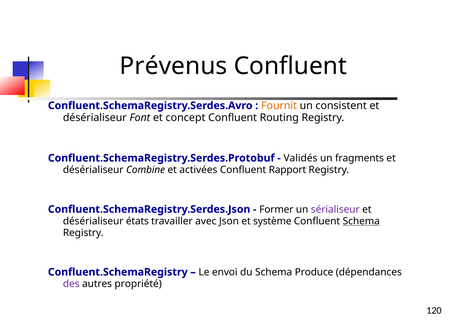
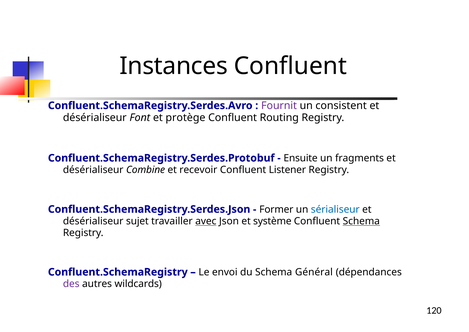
Prévenus: Prévenus -> Instances
Fournit colour: orange -> purple
concept: concept -> protège
Validés: Validés -> Ensuite
activées: activées -> recevoir
Rapport: Rapport -> Listener
sérialiseur colour: purple -> blue
états: états -> sujet
avec underline: none -> present
Produce: Produce -> Général
propriété: propriété -> wildcards
